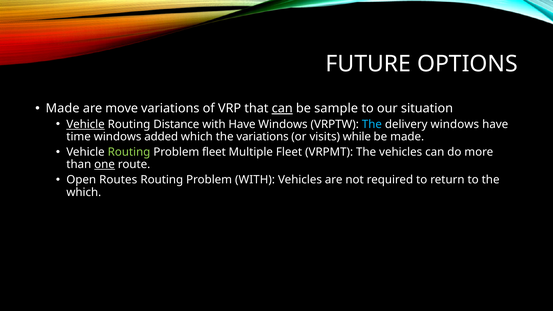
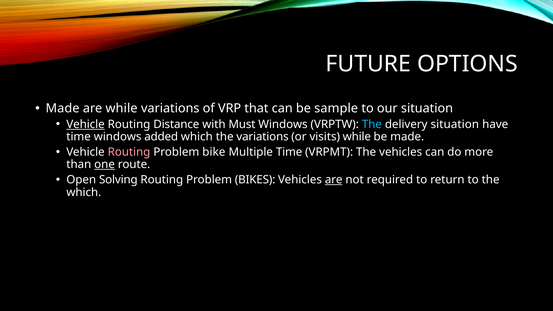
are move: move -> while
can at (282, 108) underline: present -> none
with Have: Have -> Must
delivery windows: windows -> situation
Routing at (129, 152) colour: light green -> pink
Problem fleet: fleet -> bike
Multiple Fleet: Fleet -> Time
Routes: Routes -> Solving
Problem WITH: WITH -> BIKES
are at (334, 180) underline: none -> present
